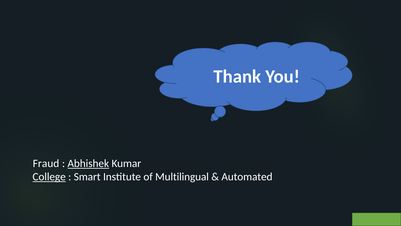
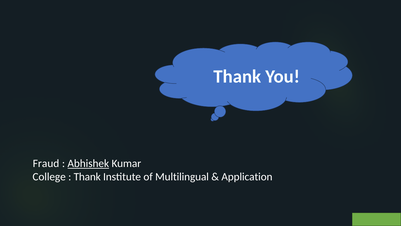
College underline: present -> none
Smart at (87, 176): Smart -> Thank
Automated: Automated -> Application
